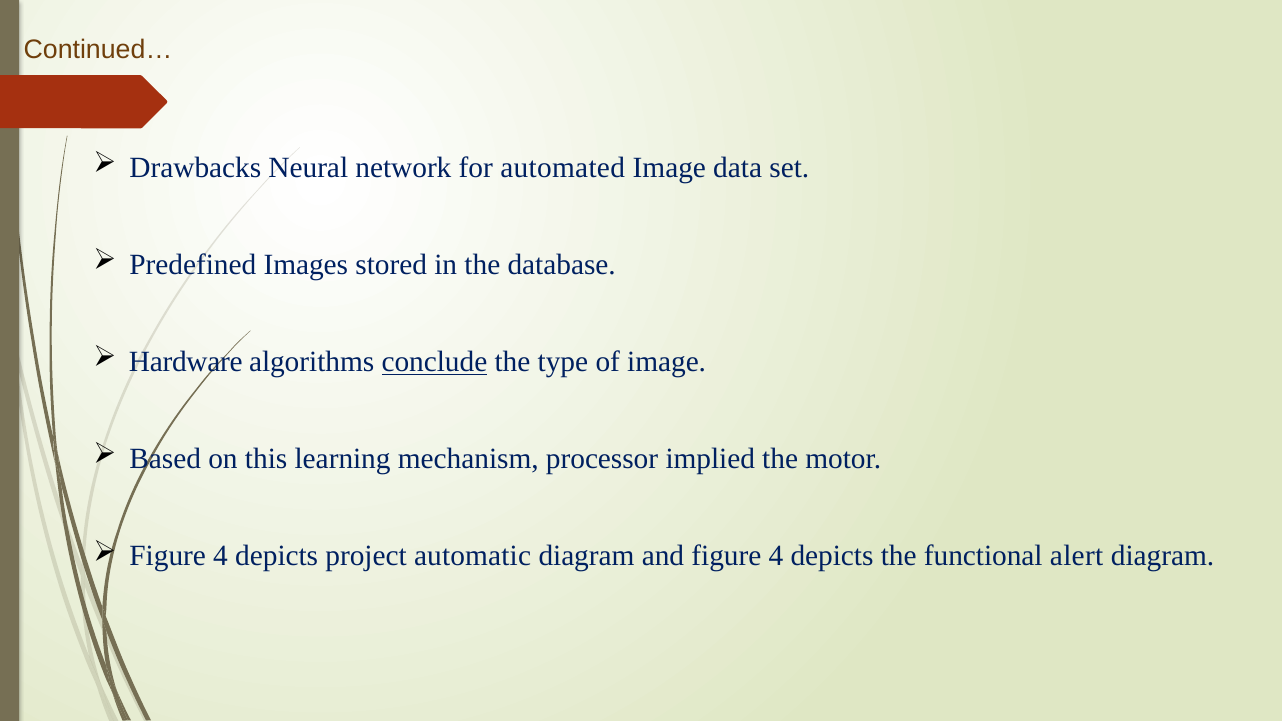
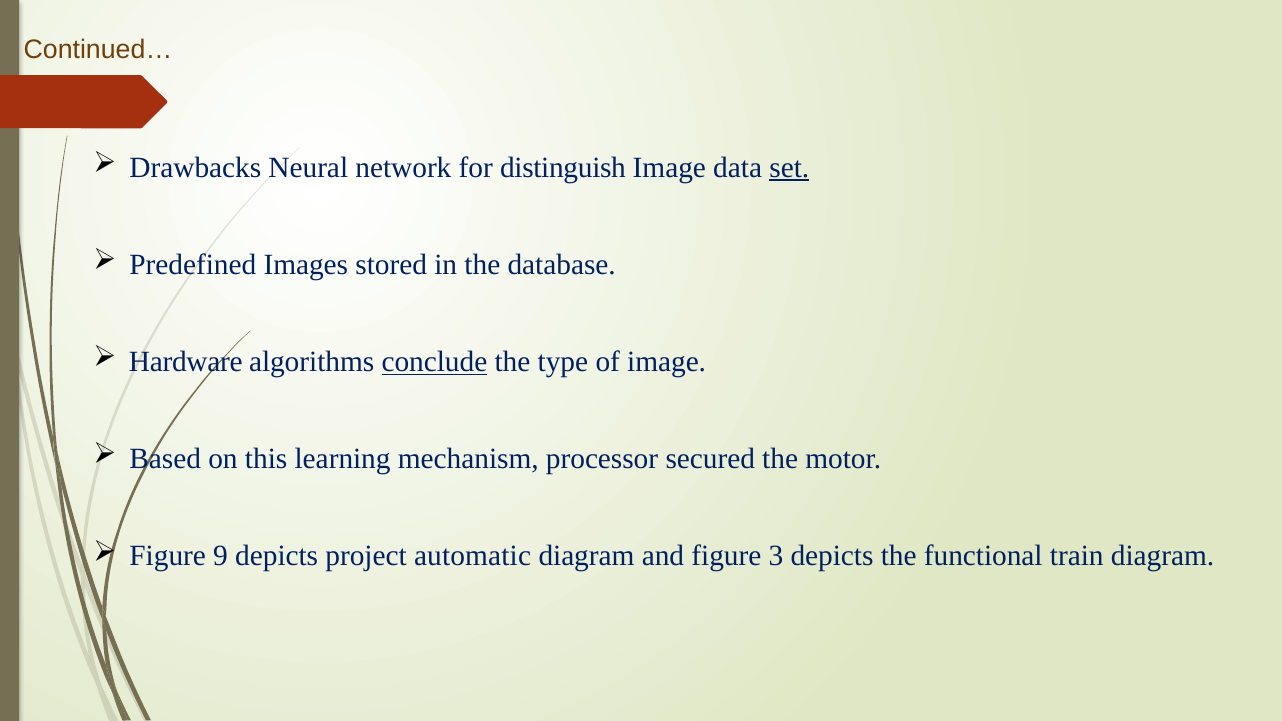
automated: automated -> distinguish
set underline: none -> present
implied: implied -> secured
4 at (221, 556): 4 -> 9
and figure 4: 4 -> 3
alert: alert -> train
